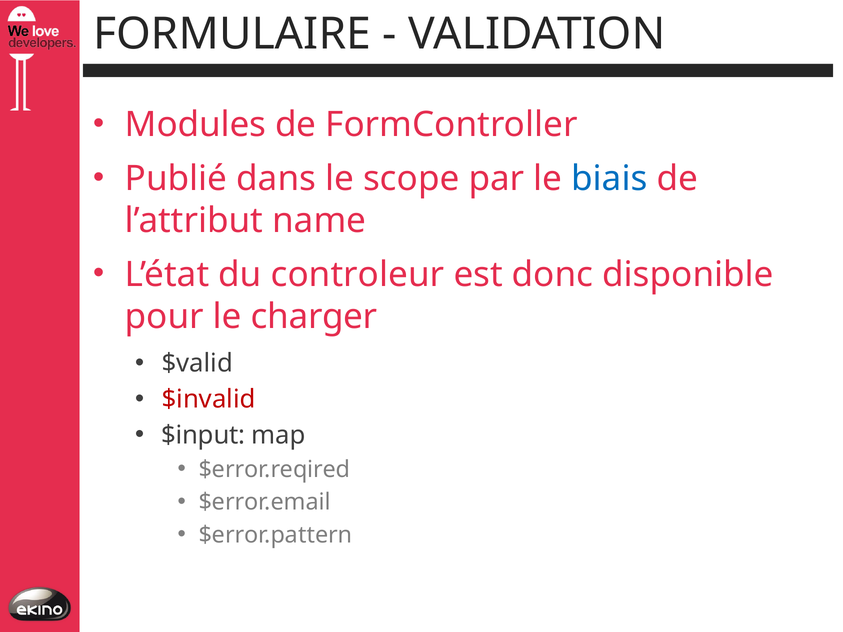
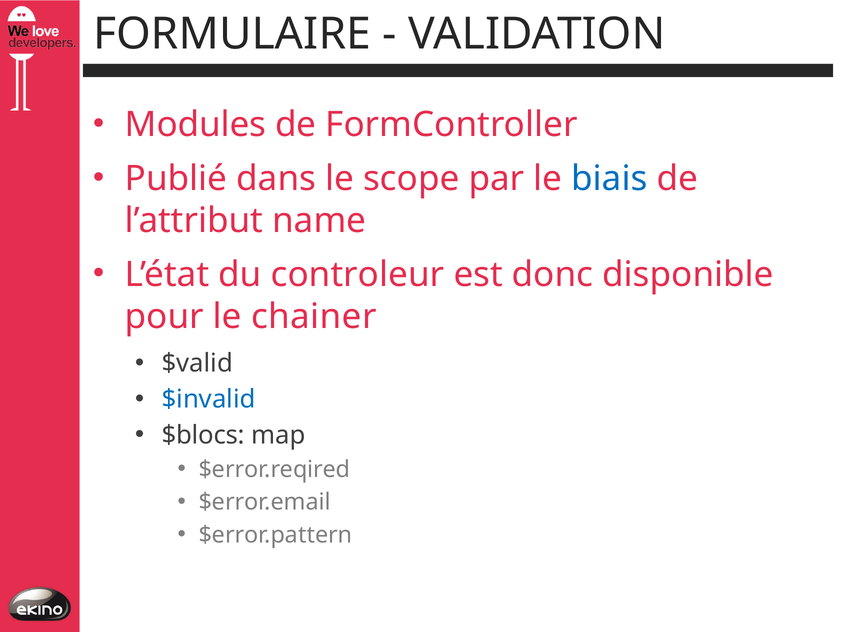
charger: charger -> chainer
$invalid colour: red -> blue
$input: $input -> $blocs
